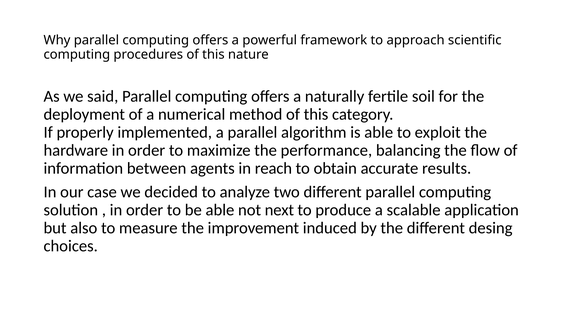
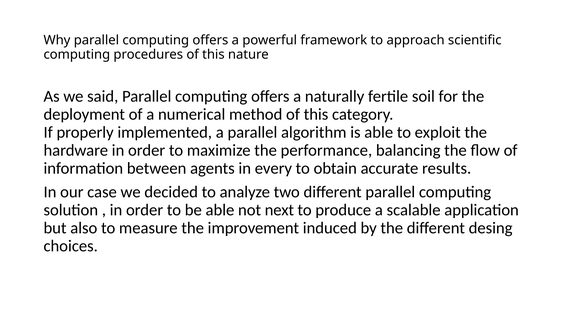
reach: reach -> every
